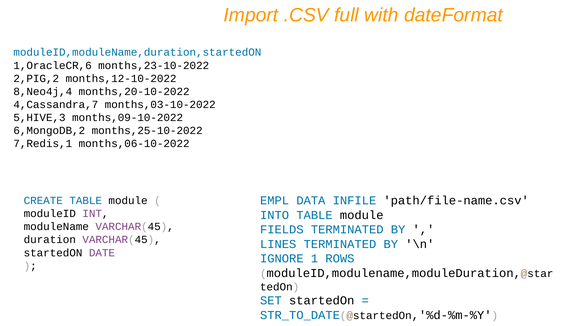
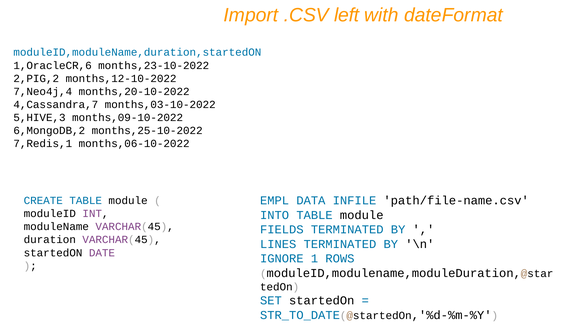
full: full -> left
8,Neo4j,4: 8,Neo4j,4 -> 7,Neo4j,4
